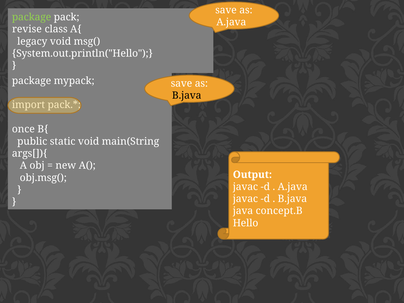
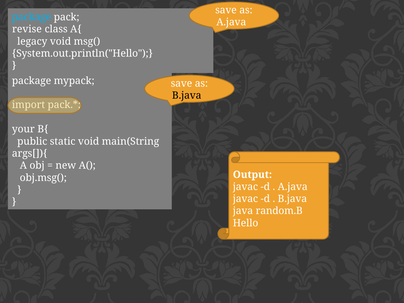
package at (32, 17) colour: light green -> light blue
once: once -> your
concept.B: concept.B -> random.B
